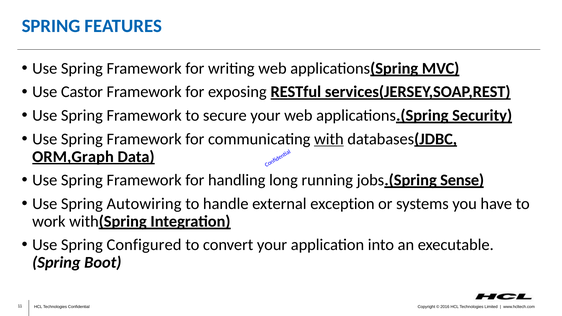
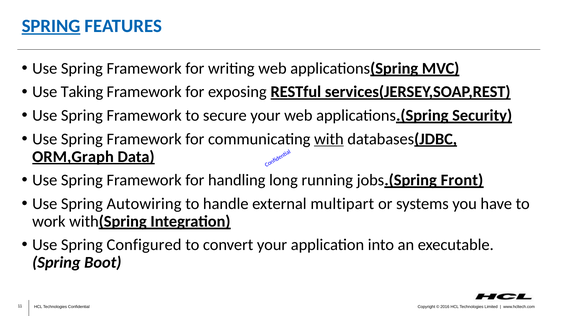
SPRING at (51, 26) underline: none -> present
Castor: Castor -> Taking
Sense: Sense -> Front
exception: exception -> multipart
